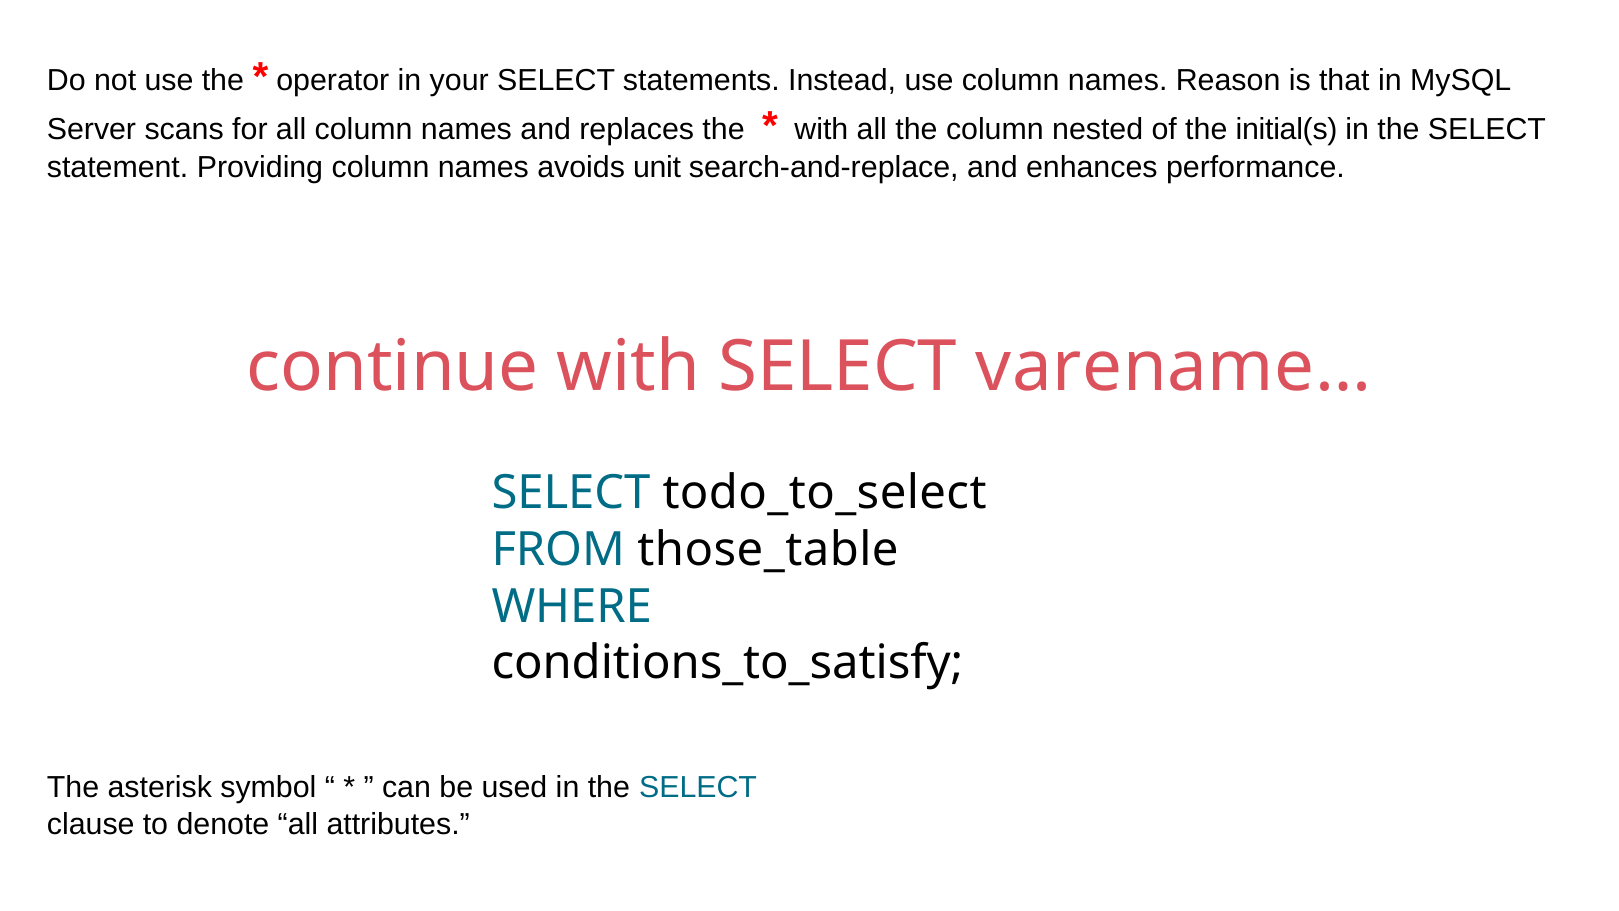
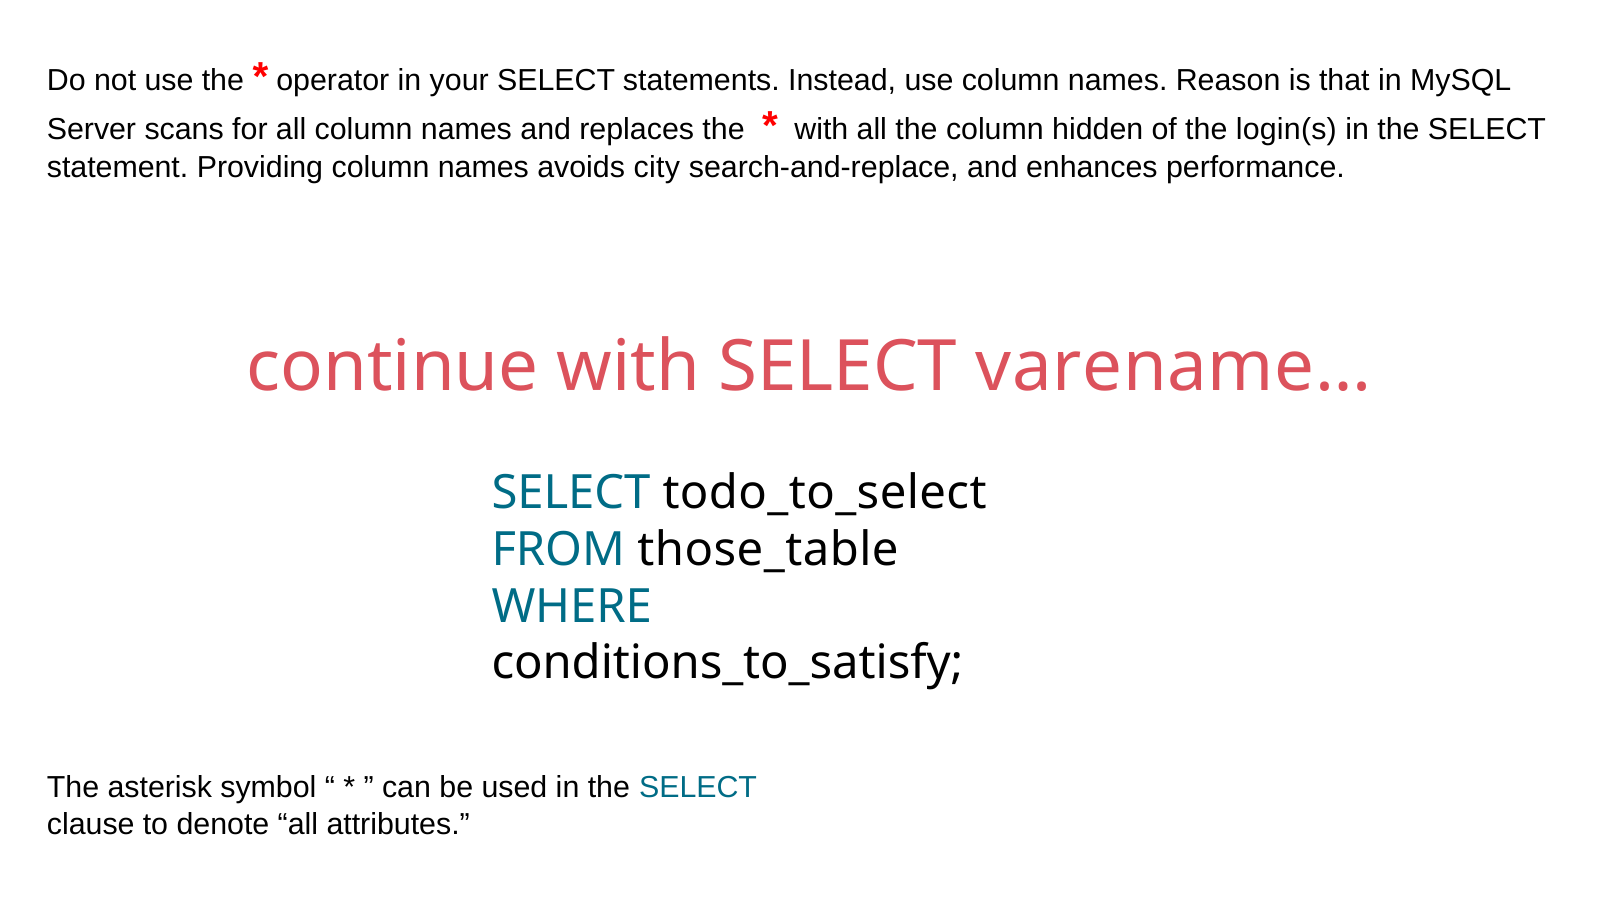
nested: nested -> hidden
initial(s: initial(s -> login(s
unit: unit -> city
